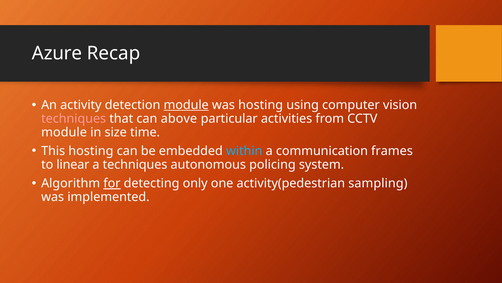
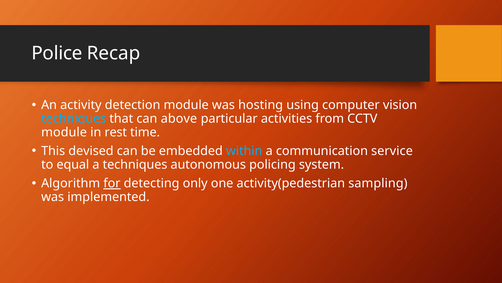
Azure: Azure -> Police
module at (186, 105) underline: present -> none
techniques at (74, 118) colour: pink -> light blue
size: size -> rest
This hosting: hosting -> devised
frames: frames -> service
linear: linear -> equal
